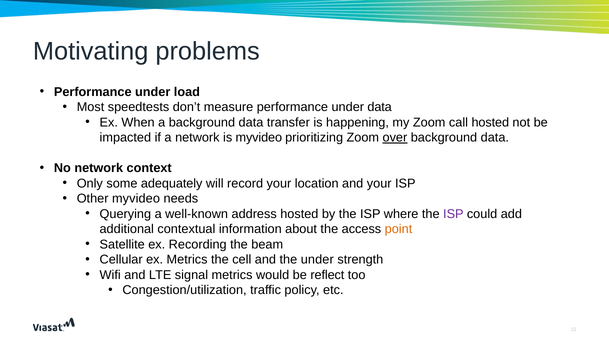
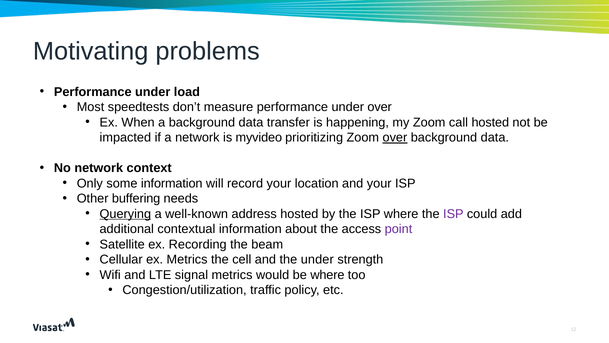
under data: data -> over
some adequately: adequately -> information
Other myvideo: myvideo -> buffering
Querying underline: none -> present
point colour: orange -> purple
be reflect: reflect -> where
